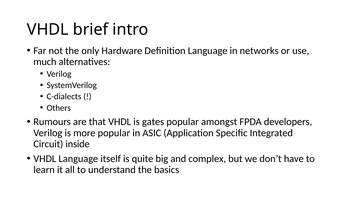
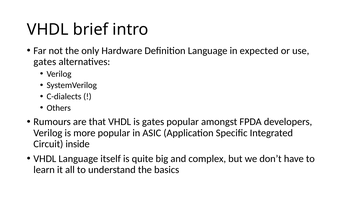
networks: networks -> expected
much at (45, 62): much -> gates
